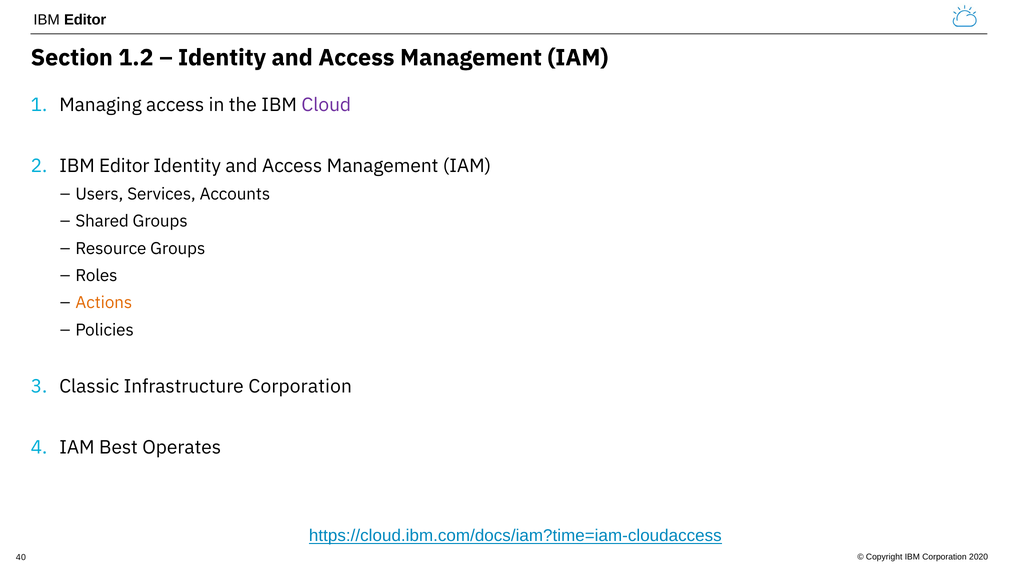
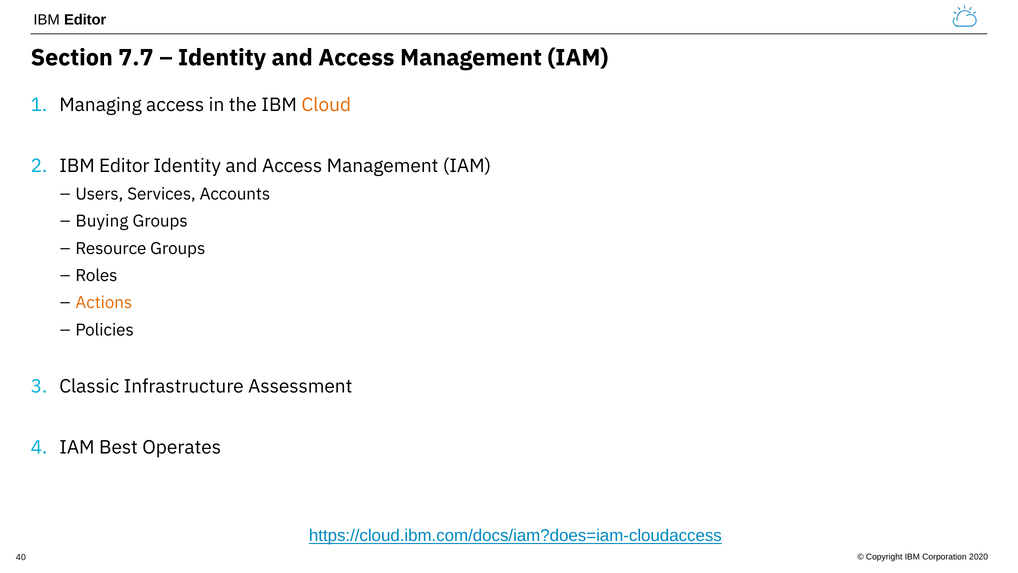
1.2: 1.2 -> 7.7
Cloud colour: purple -> orange
Shared: Shared -> Buying
Infrastructure Corporation: Corporation -> Assessment
https://cloud.ibm.com/docs/iam?time=iam-cloudaccess: https://cloud.ibm.com/docs/iam?time=iam-cloudaccess -> https://cloud.ibm.com/docs/iam?does=iam-cloudaccess
